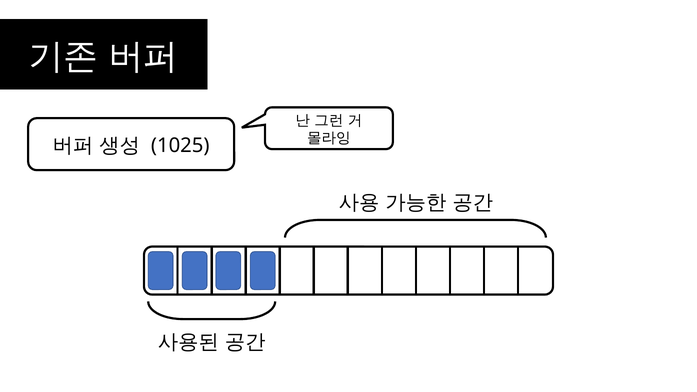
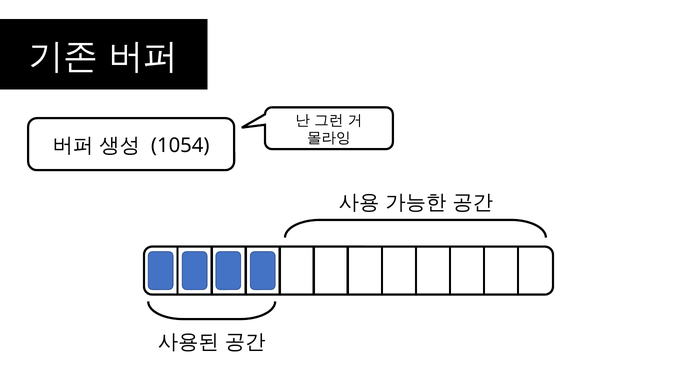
1025: 1025 -> 1054
